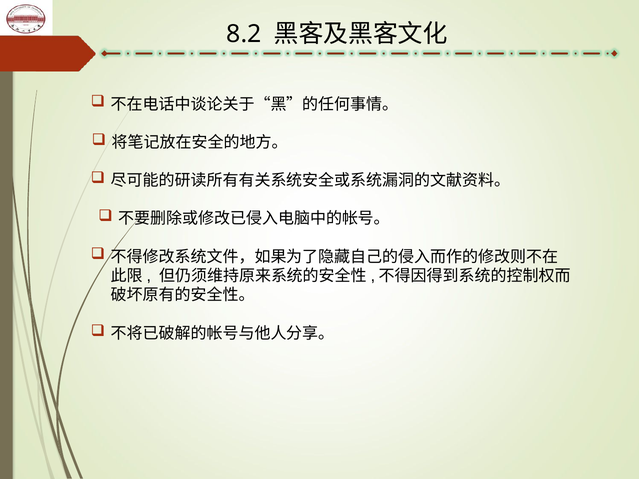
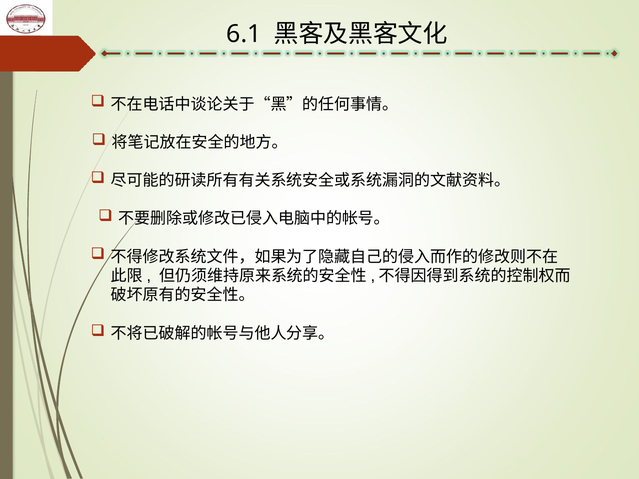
8.2: 8.2 -> 6.1
